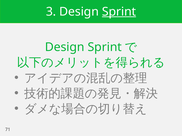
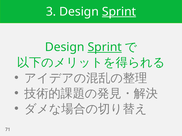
Sprint at (105, 47) underline: none -> present
